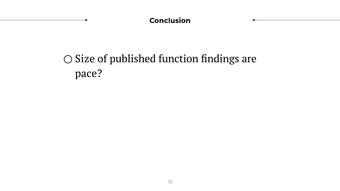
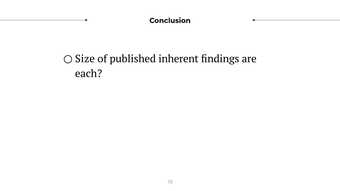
function: function -> inherent
pace: pace -> each
